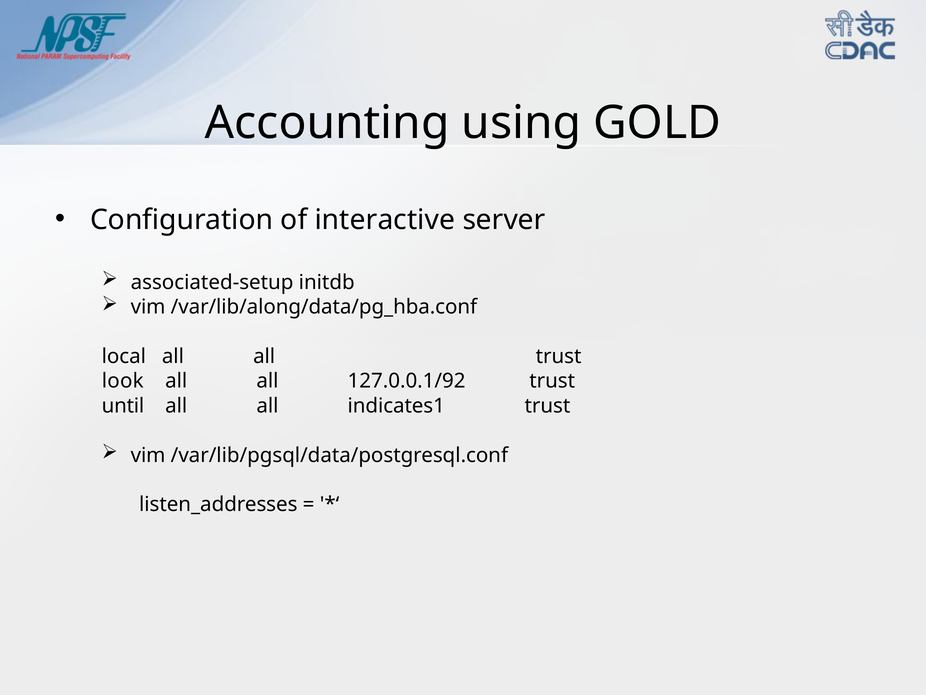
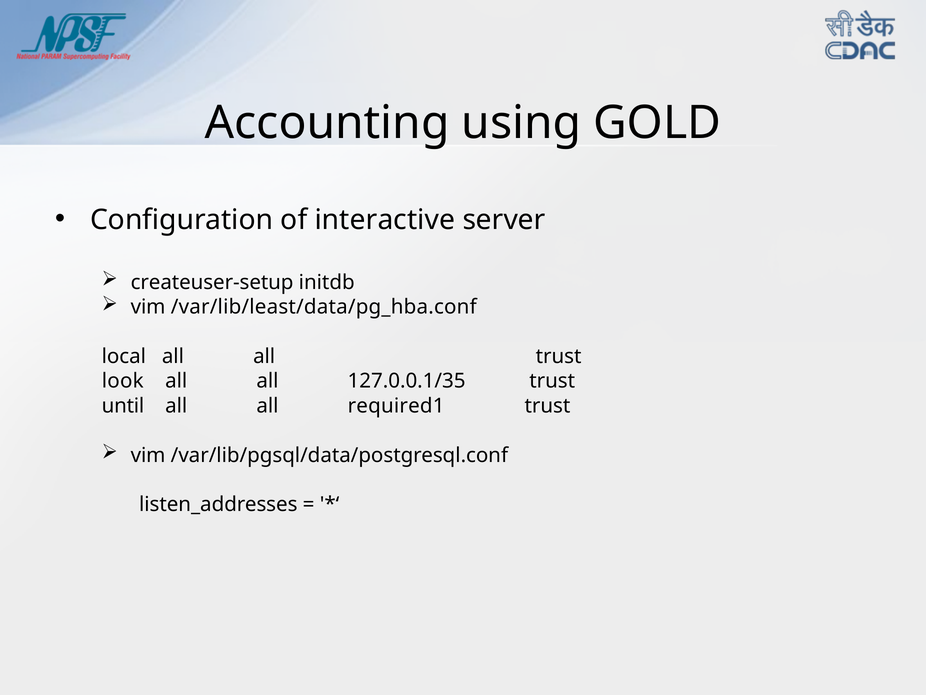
associated-setup: associated-setup -> createuser-setup
/var/lib/along/data/pg_hba.conf: /var/lib/along/data/pg_hba.conf -> /var/lib/least/data/pg_hba.conf
127.0.0.1/92: 127.0.0.1/92 -> 127.0.0.1/35
indicates1: indicates1 -> required1
